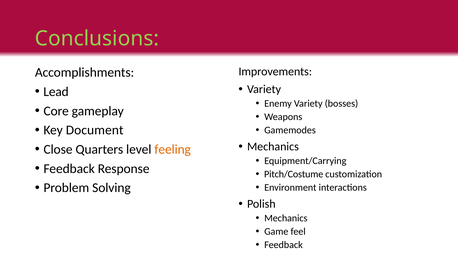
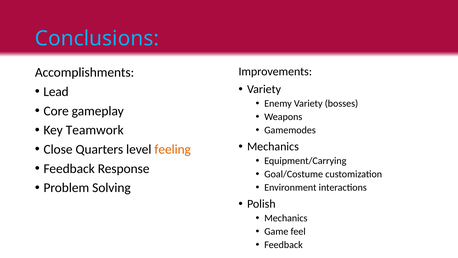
Conclusions colour: light green -> light blue
Document: Document -> Teamwork
Pitch/Costume: Pitch/Costume -> Goal/Costume
